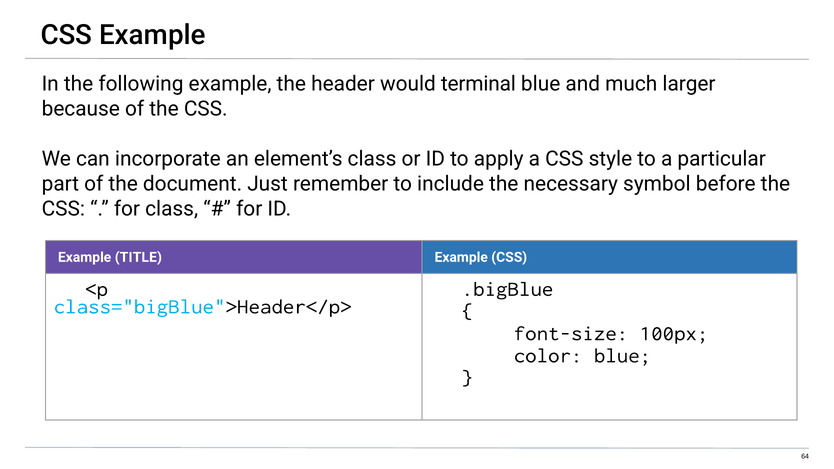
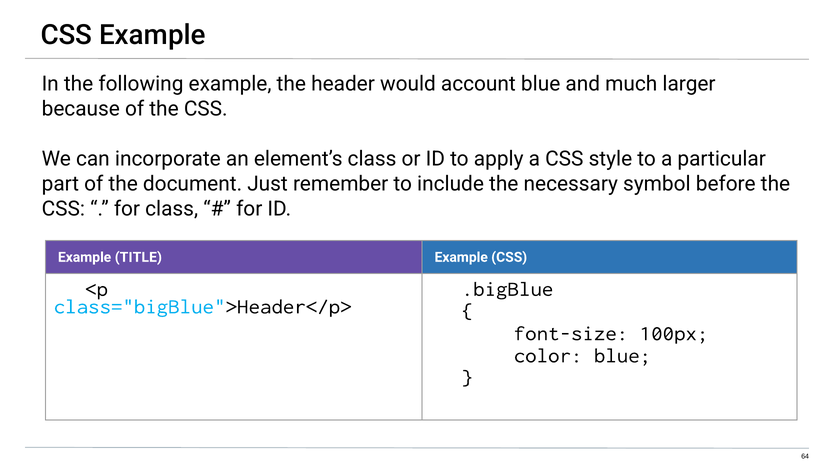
terminal: terminal -> account
